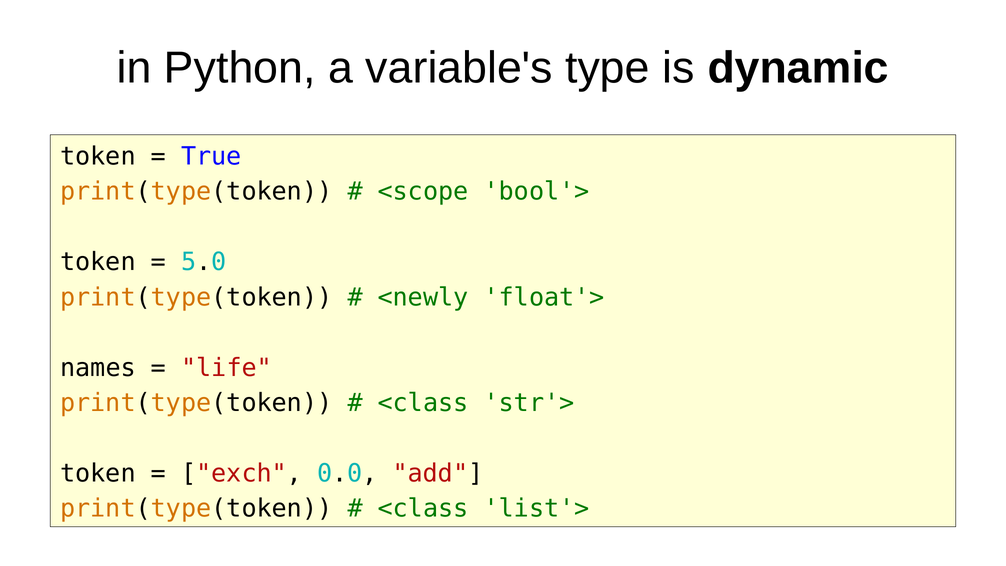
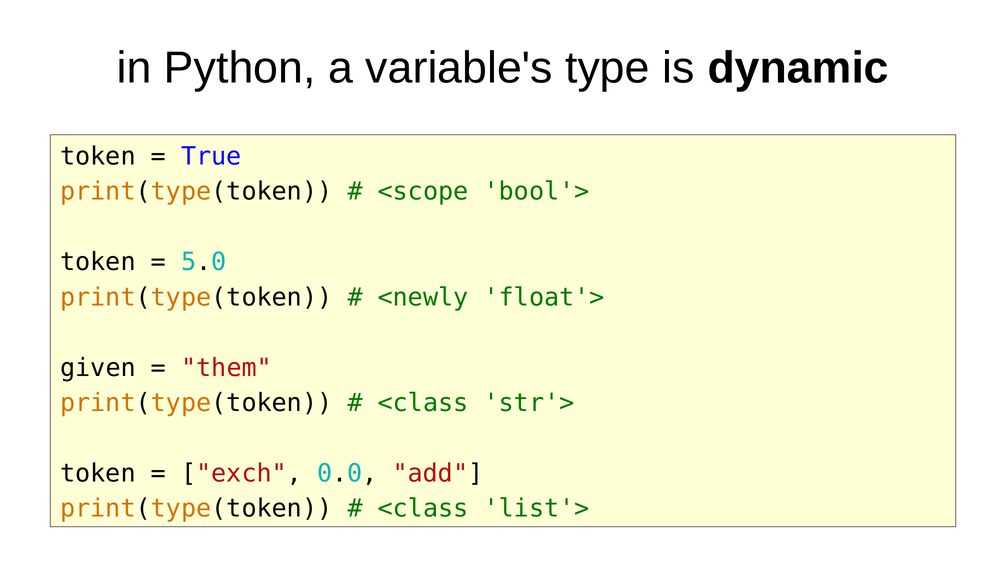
names: names -> given
life: life -> them
